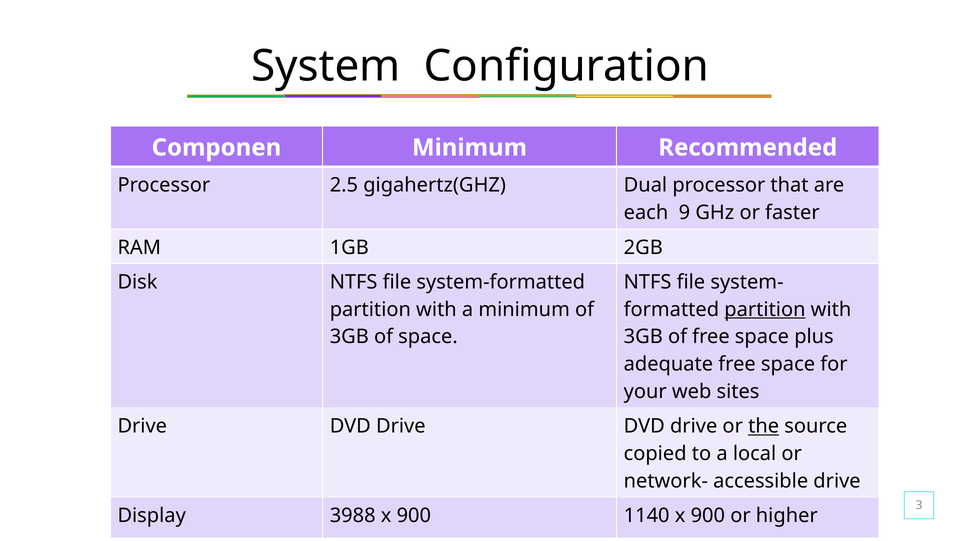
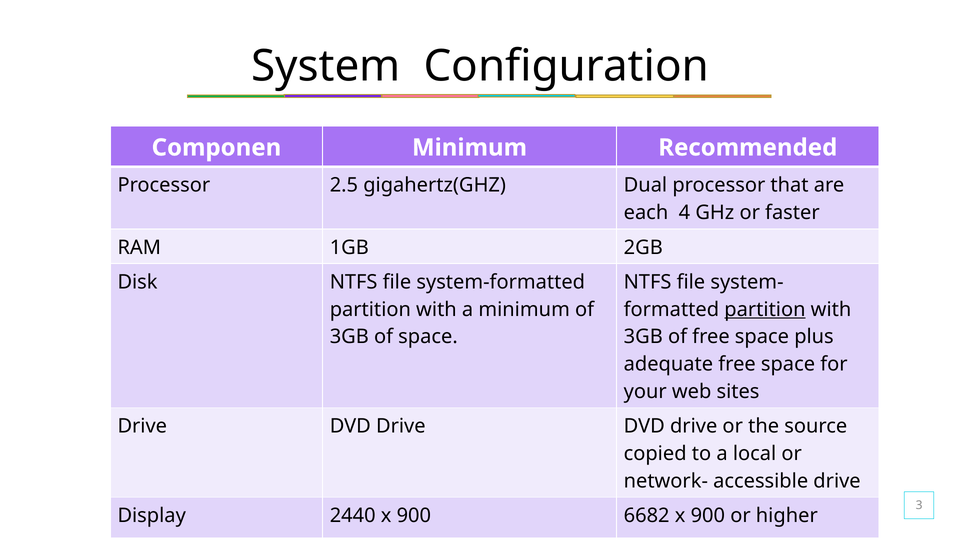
9: 9 -> 4
the underline: present -> none
3988: 3988 -> 2440
1140: 1140 -> 6682
